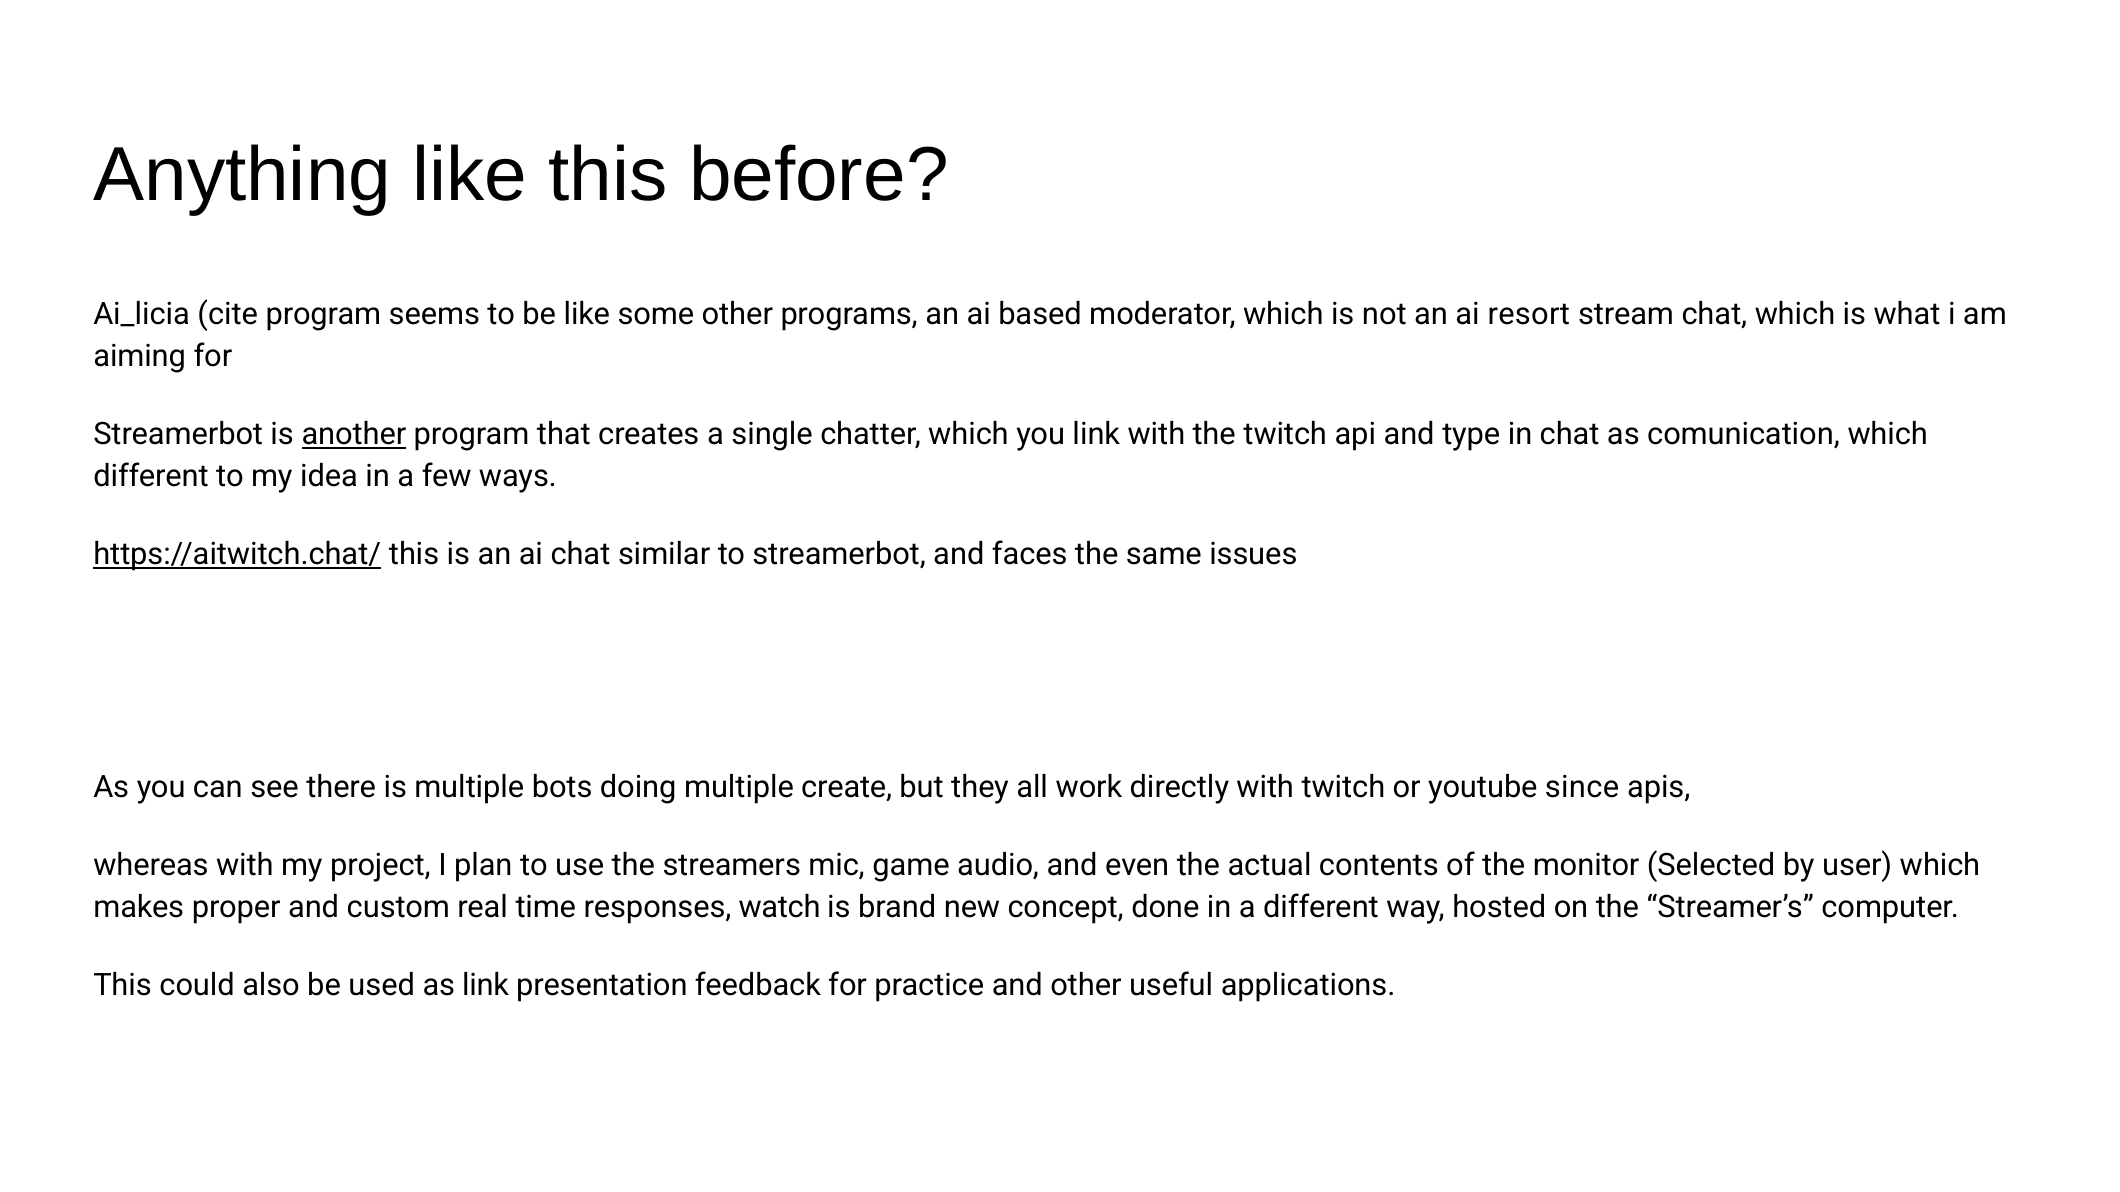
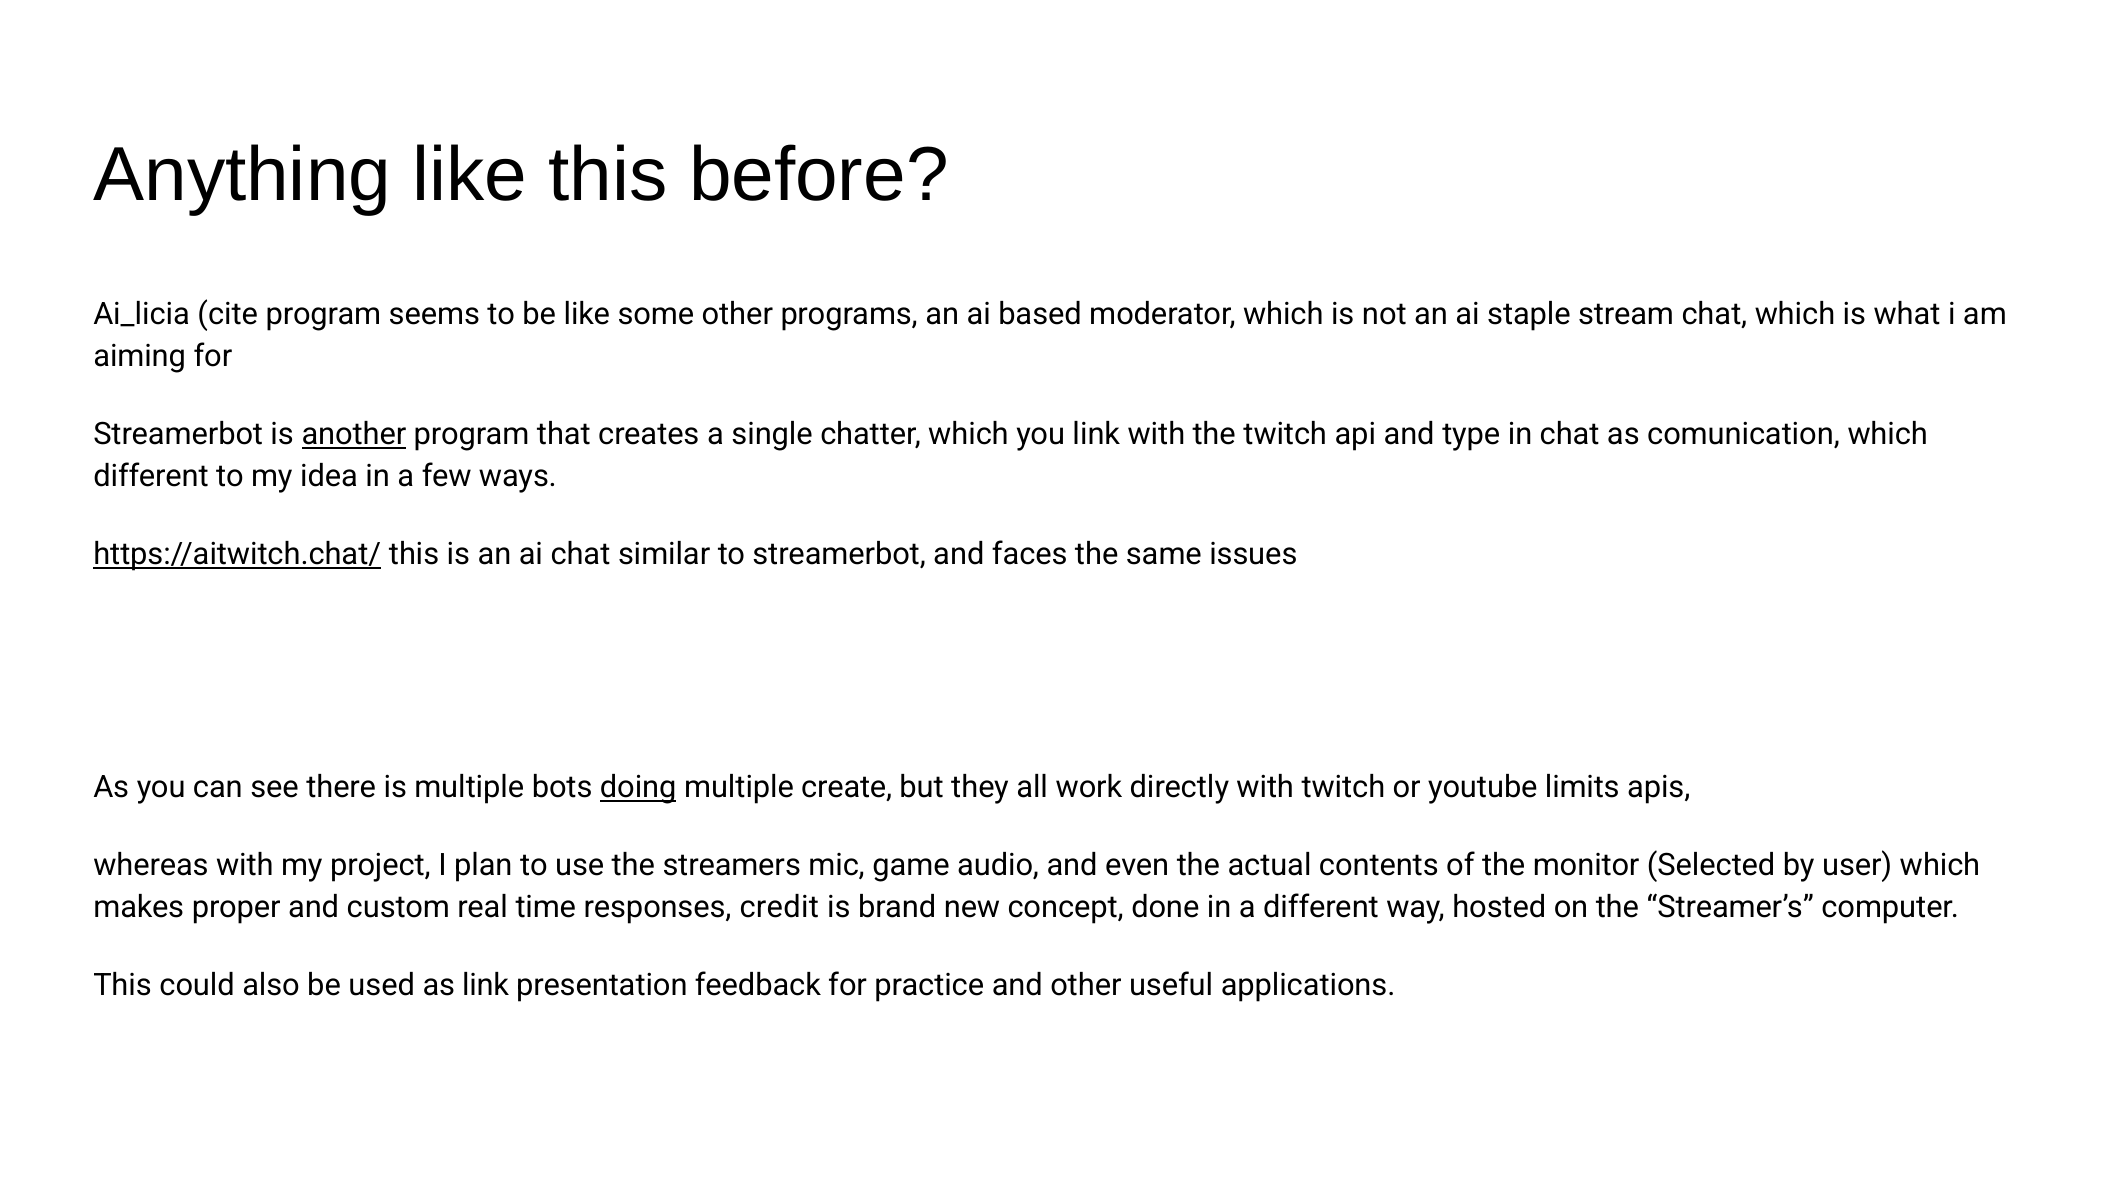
resort: resort -> staple
doing underline: none -> present
since: since -> limits
watch: watch -> credit
